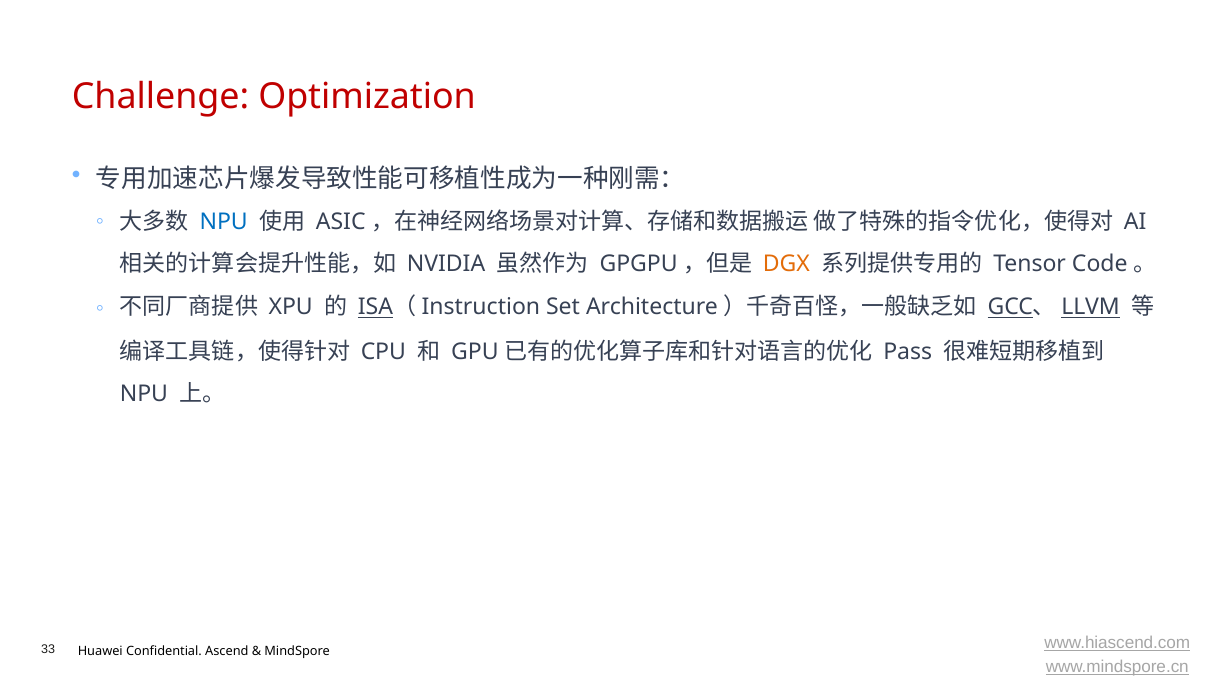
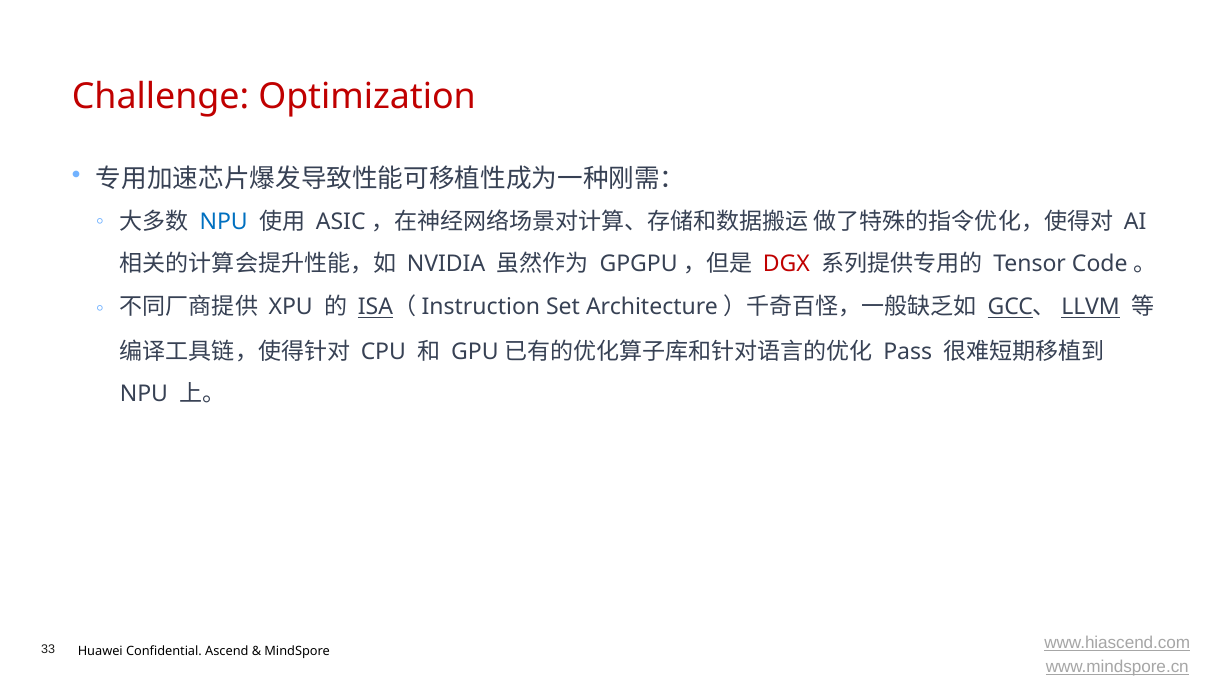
DGX colour: orange -> red
